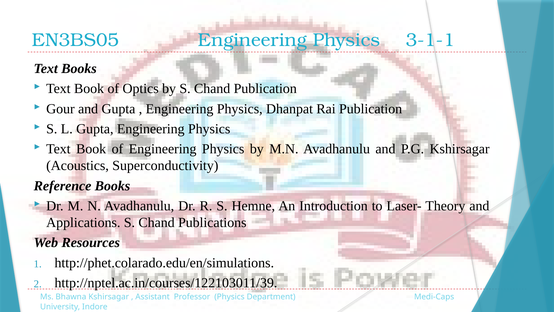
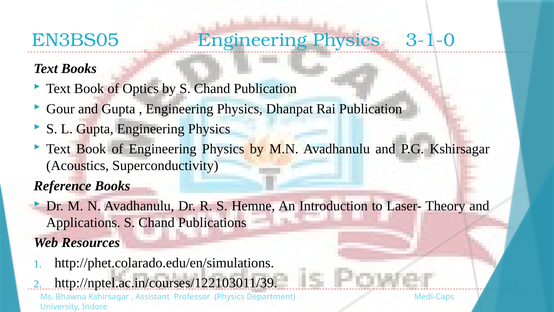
3-1-1: 3-1-1 -> 3-1-0
